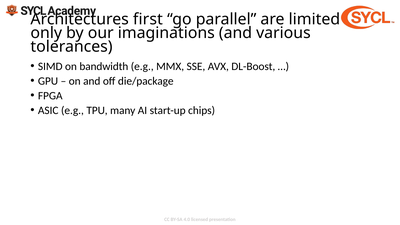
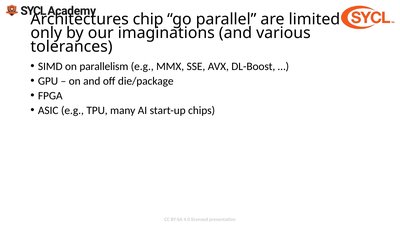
first: first -> chip
on bandwidth: bandwidth -> parallelism
